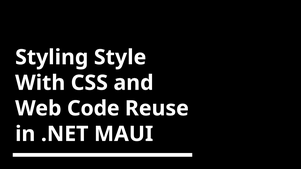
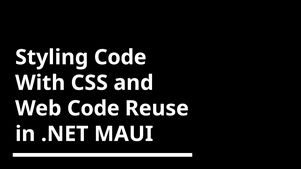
Styling Style: Style -> Code
